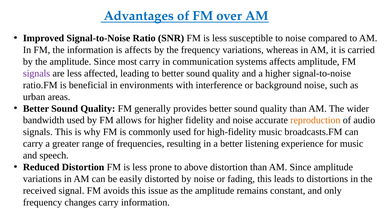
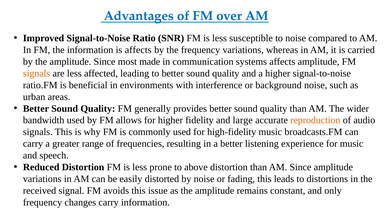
most carry: carry -> made
signals at (37, 73) colour: purple -> orange
and noise: noise -> large
